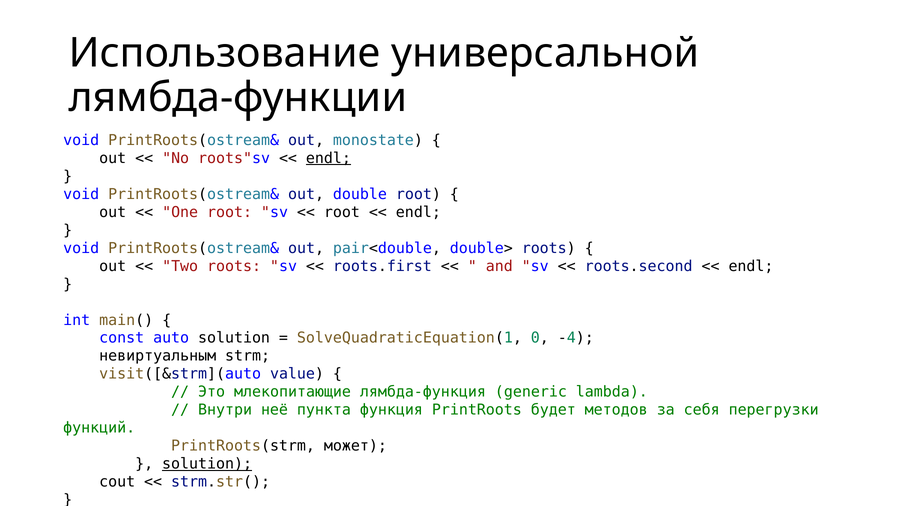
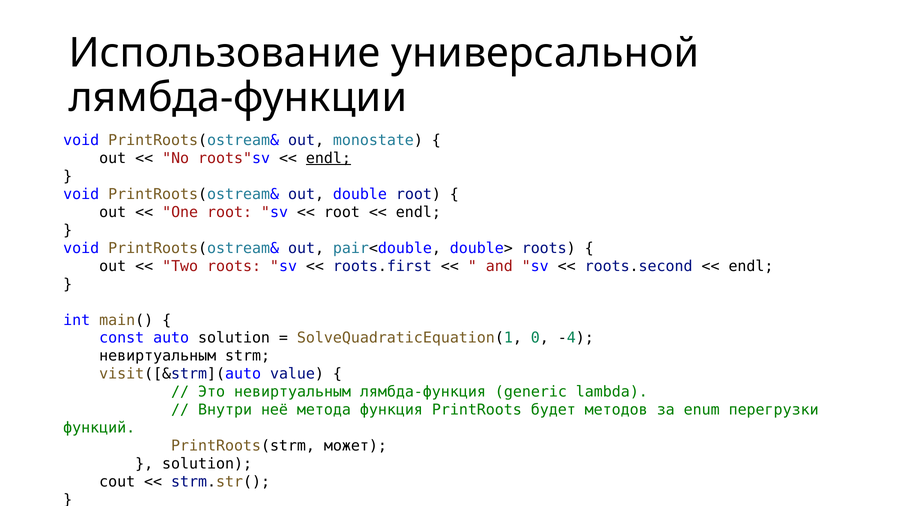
Это млекопитающие: млекопитающие -> невиртуальным
пункта: пункта -> метода
себя: себя -> enum
solution at (207, 464) underline: present -> none
